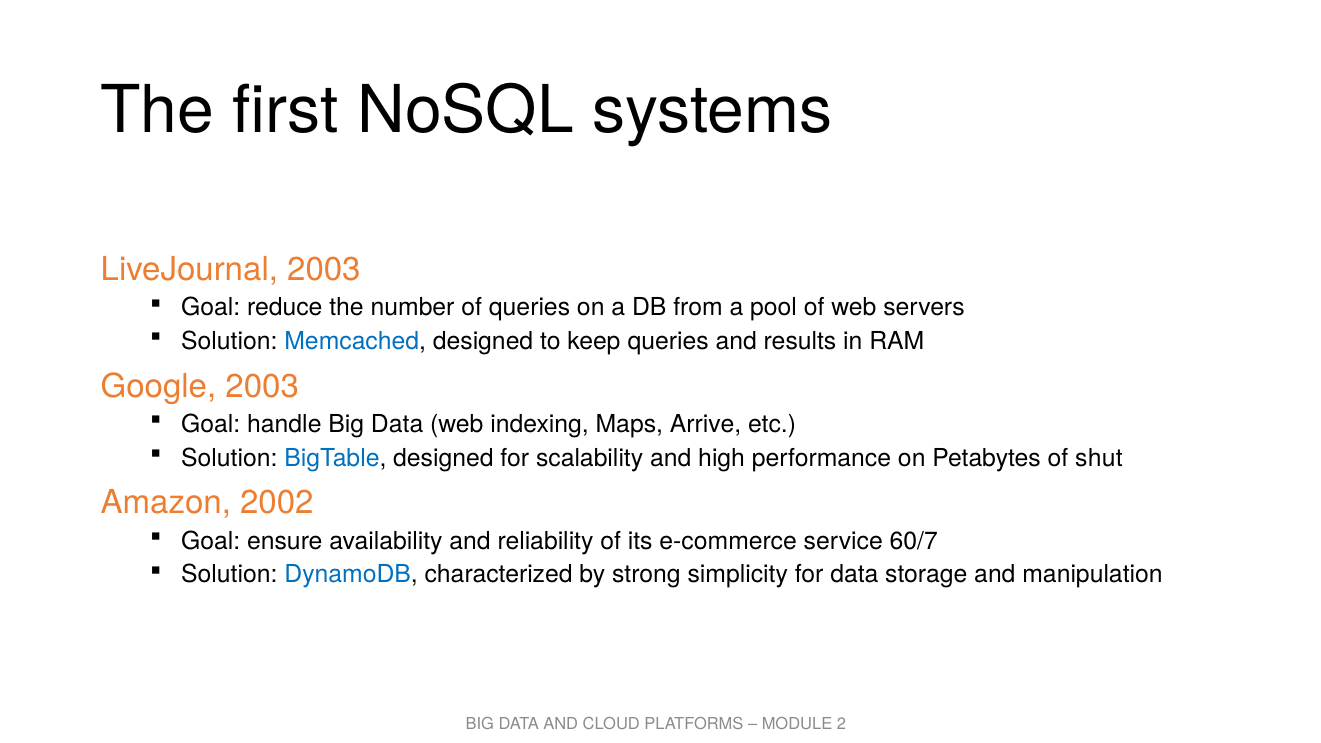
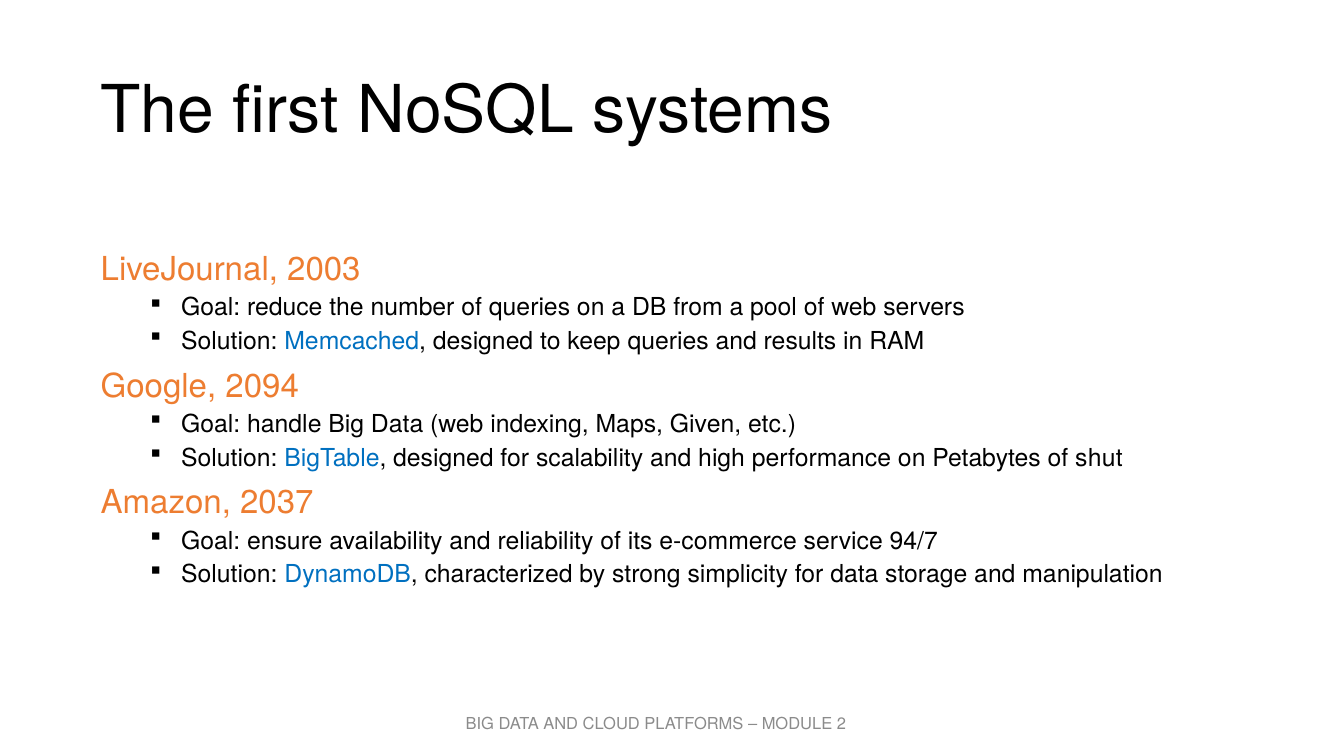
Google 2003: 2003 -> 2094
Arrive: Arrive -> Given
2002: 2002 -> 2037
60/7: 60/7 -> 94/7
